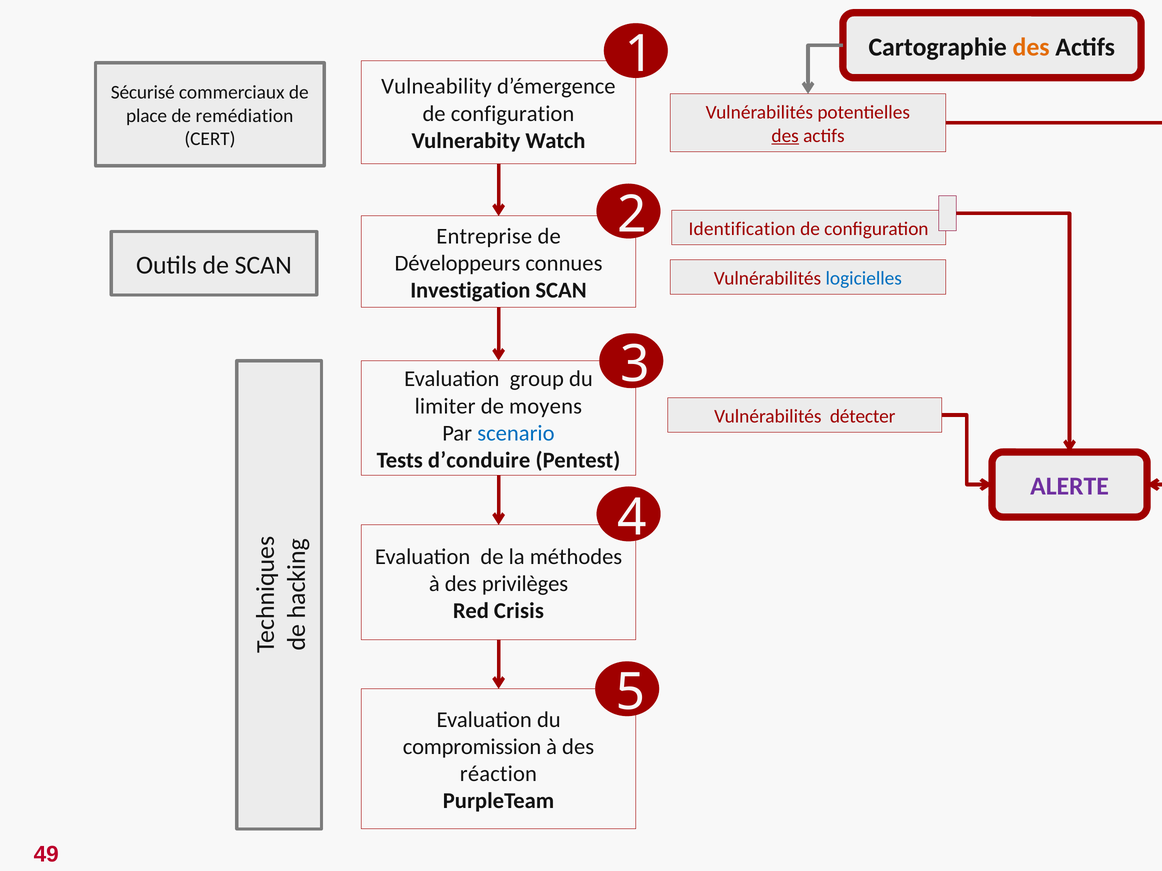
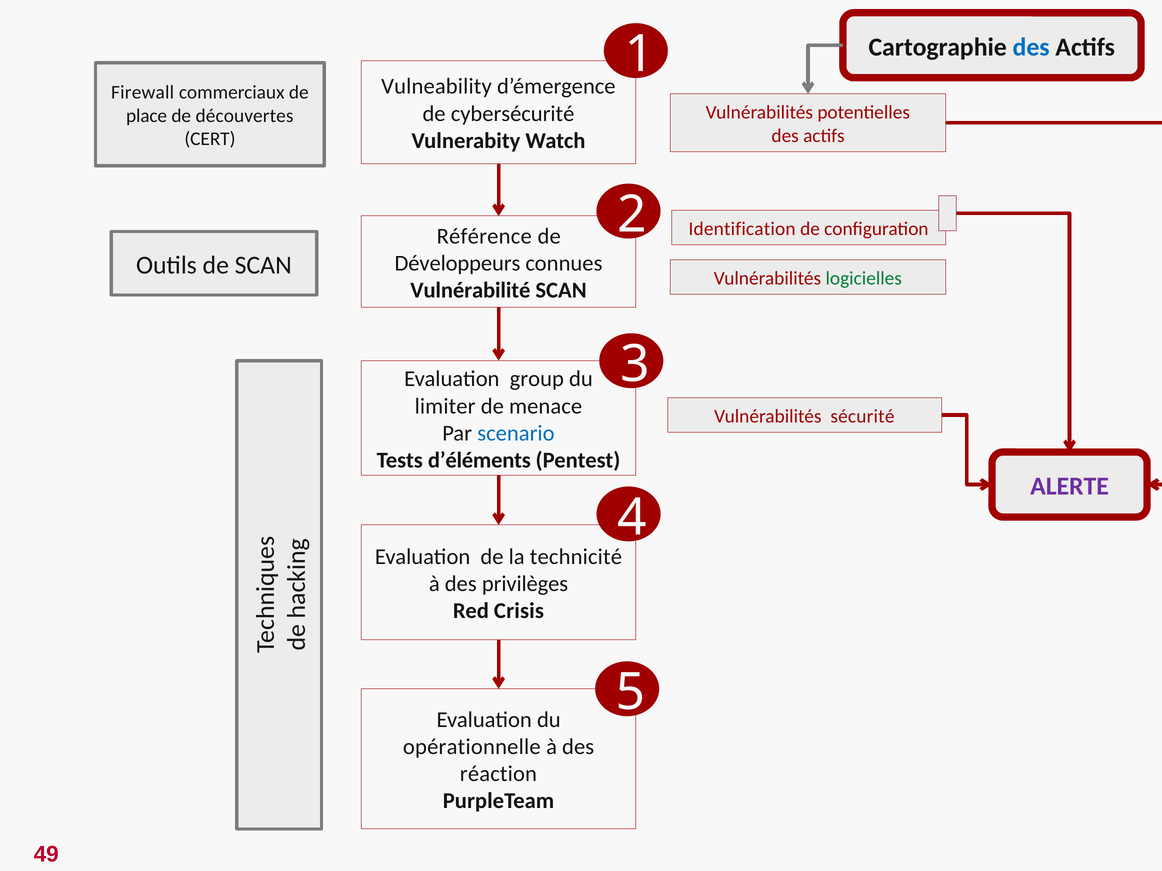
des at (1031, 47) colour: orange -> blue
Sécurisé: Sécurisé -> Firewall
configuration at (513, 114): configuration -> cybersécurité
remédiation: remédiation -> découvertes
des at (785, 136) underline: present -> none
Entreprise: Entreprise -> Référence
logicielles colour: blue -> green
Investigation: Investigation -> Vulnérabilité
moyens: moyens -> menace
détecter: détecter -> sécurité
d’conduire: d’conduire -> d’éléments
méthodes: méthodes -> technicité
compromission: compromission -> opérationnelle
